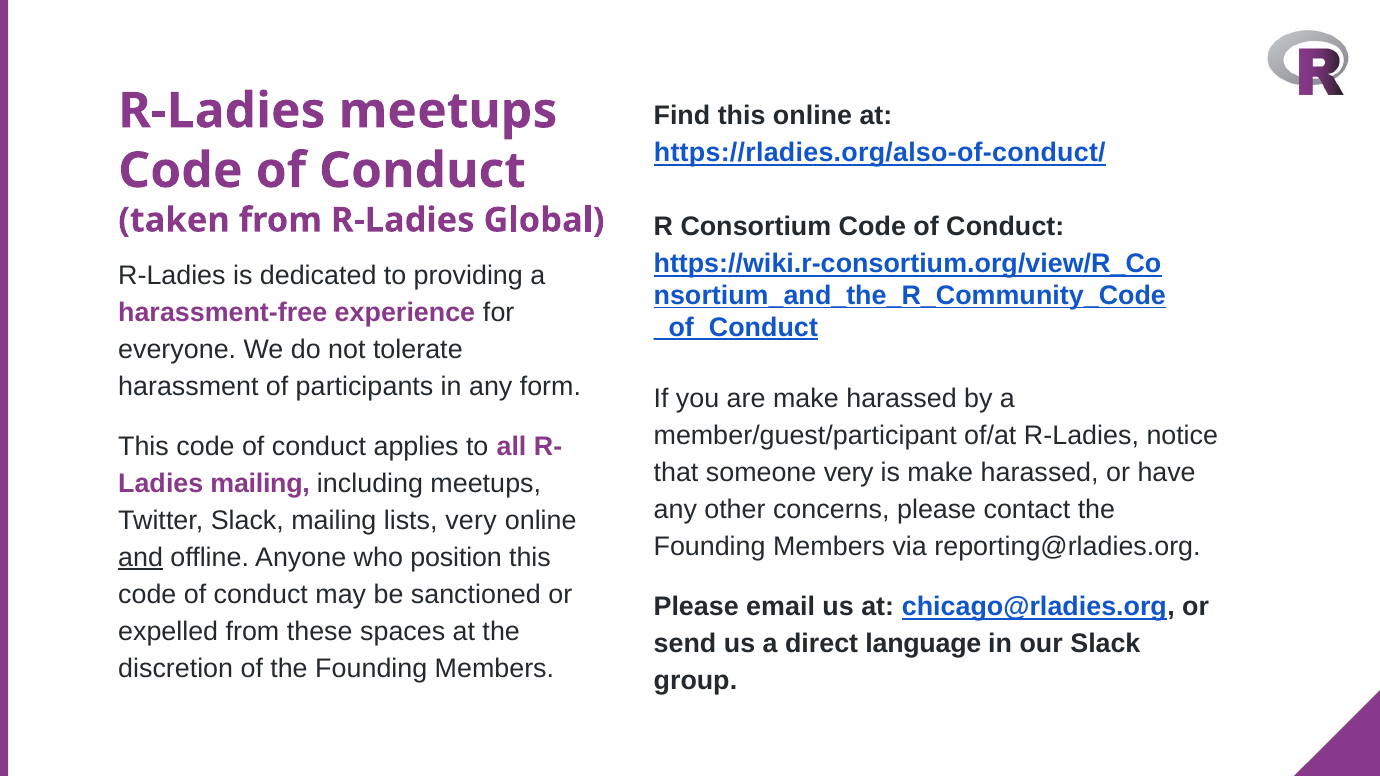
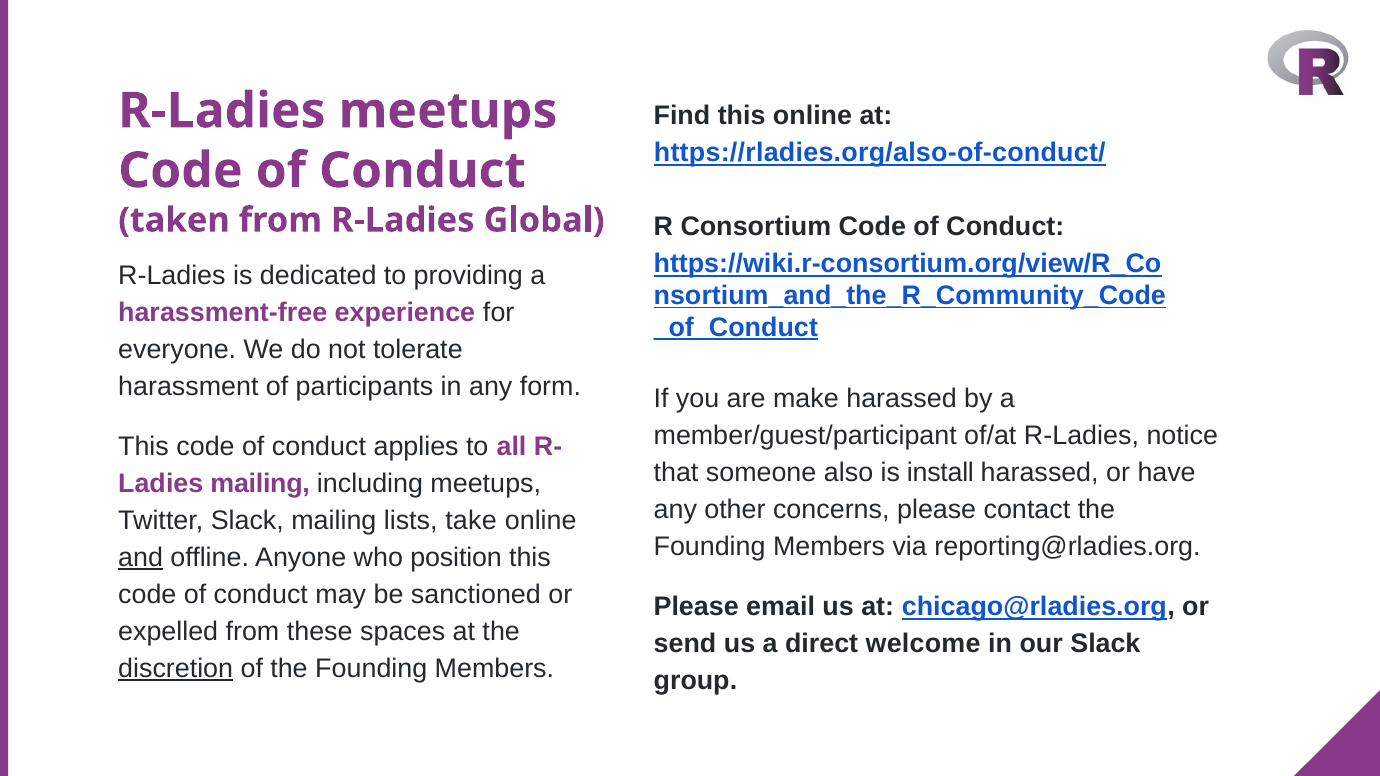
someone very: very -> also
is make: make -> install
lists very: very -> take
language: language -> welcome
discretion underline: none -> present
